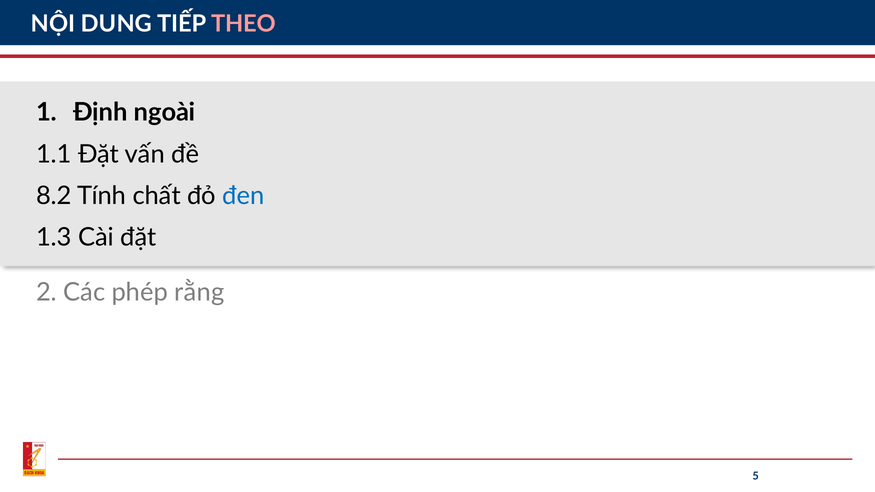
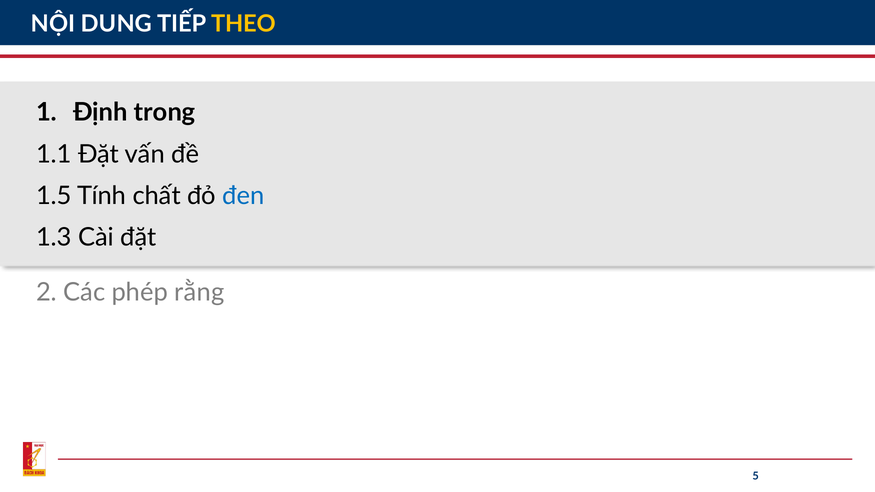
THEO colour: pink -> yellow
ngoài: ngoài -> trong
8.2: 8.2 -> 1.5
